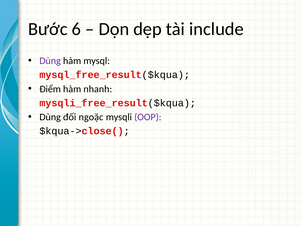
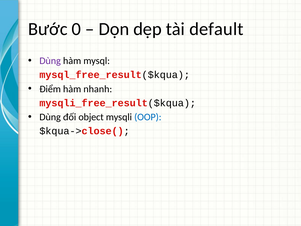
6: 6 -> 0
include: include -> default
ngoặc: ngoặc -> object
OOP colour: purple -> blue
